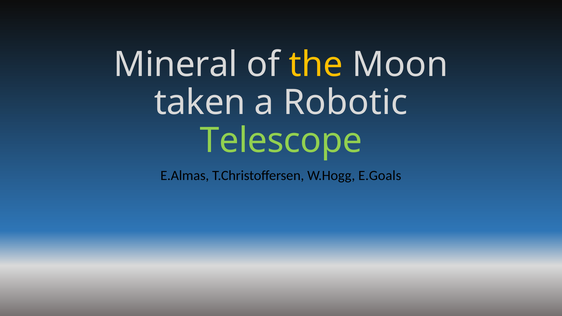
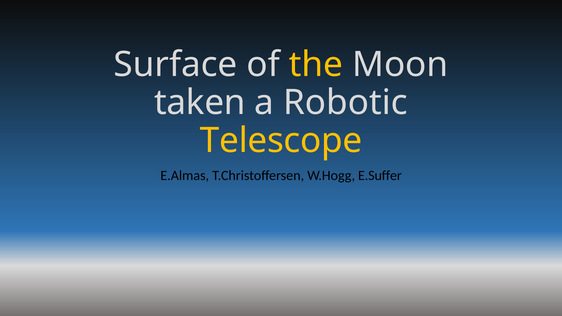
Mineral: Mineral -> Surface
Telescope colour: light green -> yellow
E.Goals: E.Goals -> E.Suffer
